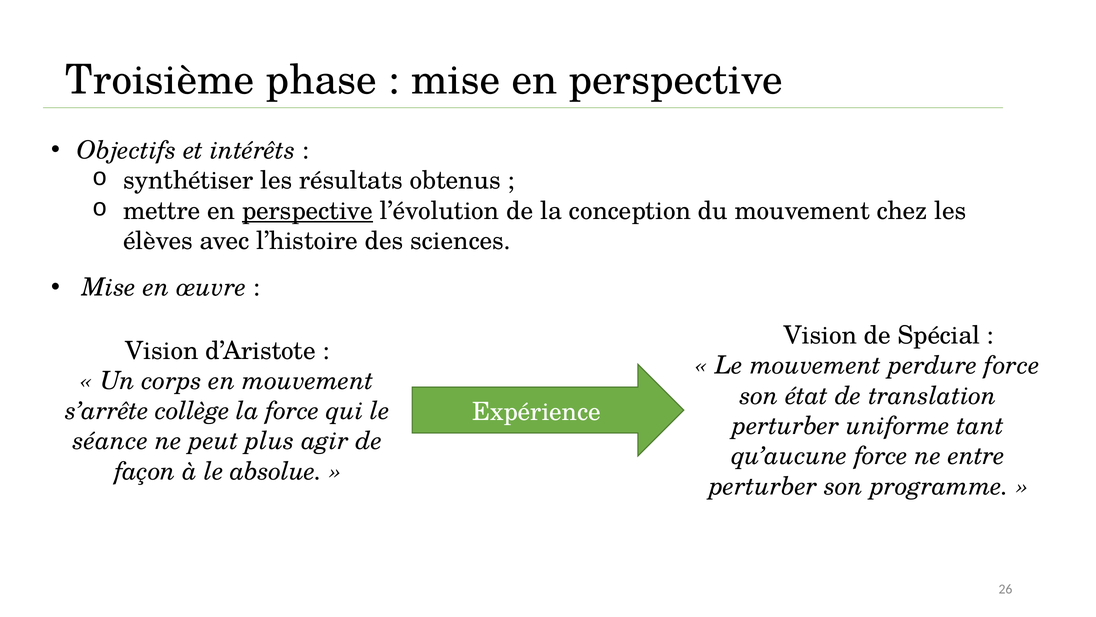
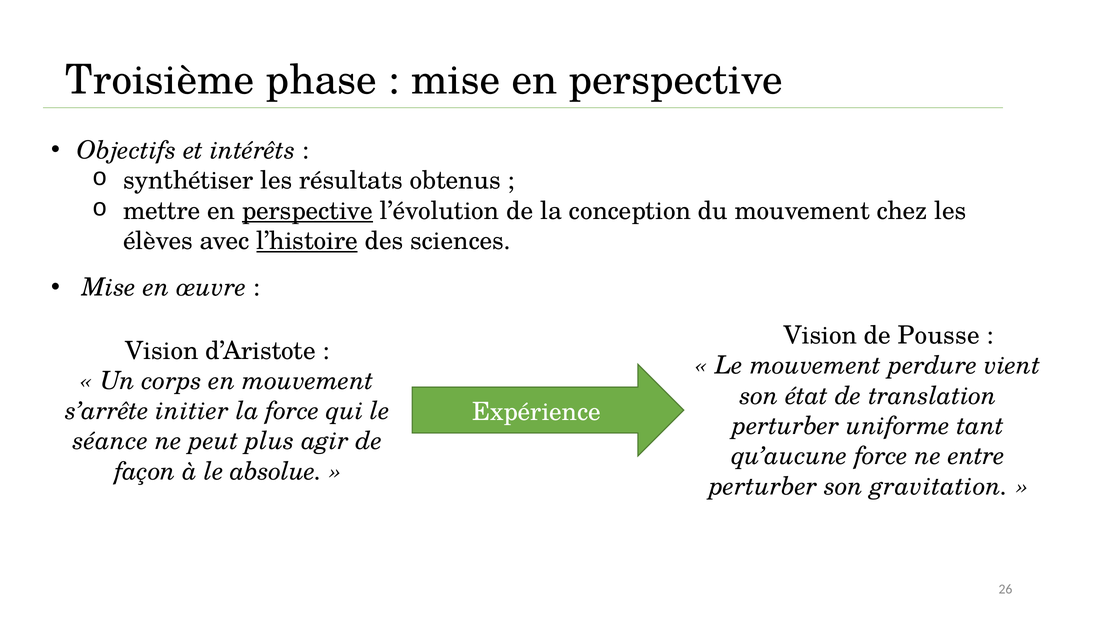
l’histoire underline: none -> present
Spécial: Spécial -> Pousse
perdure force: force -> vient
collège: collège -> initier
programme: programme -> gravitation
